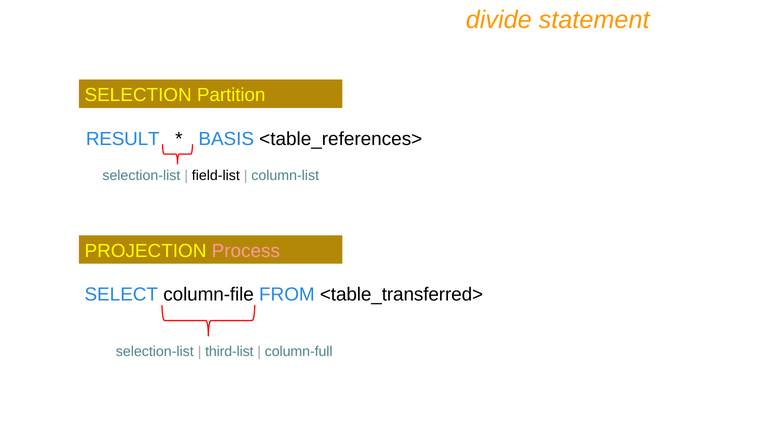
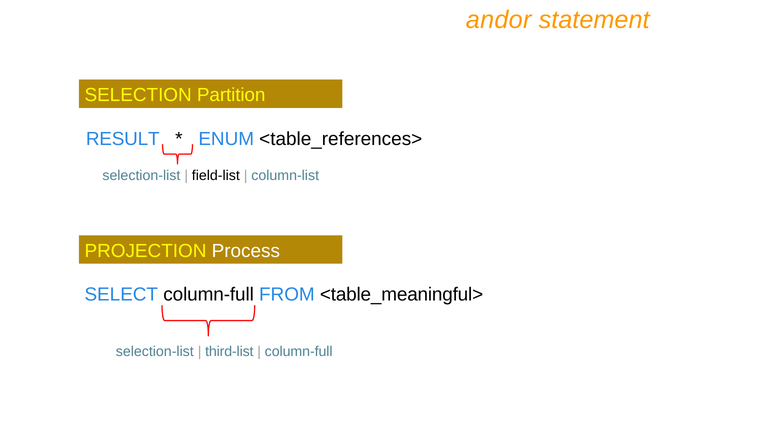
divide: divide -> andor
BASIS: BASIS -> ENUM
Process colour: pink -> white
SELECT column-file: column-file -> column-full
<table_transferred>: <table_transferred> -> <table_meaningful>
